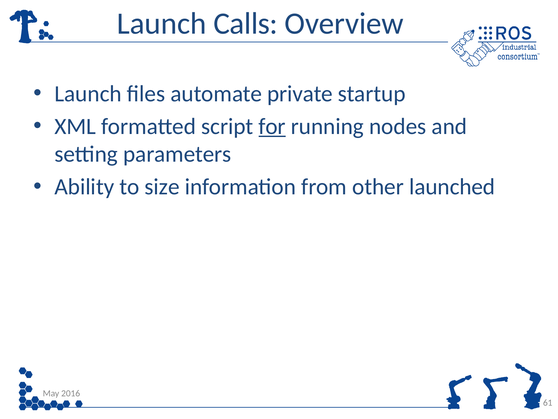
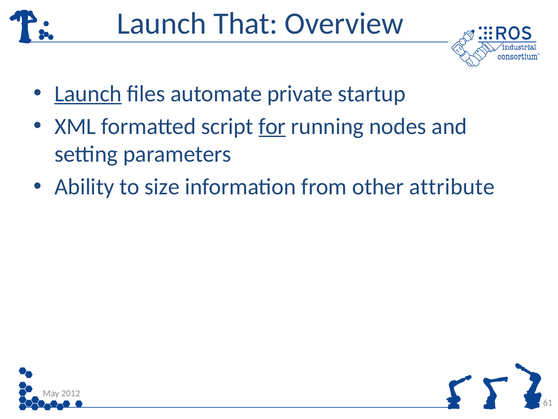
Calls: Calls -> That
Launch at (88, 94) underline: none -> present
launched: launched -> attribute
2016: 2016 -> 2012
